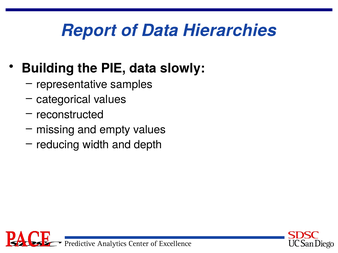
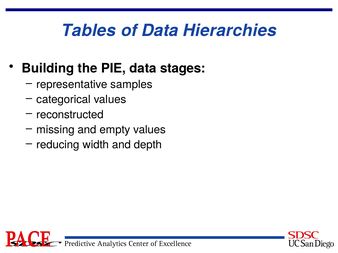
Report: Report -> Tables
slowly: slowly -> stages
